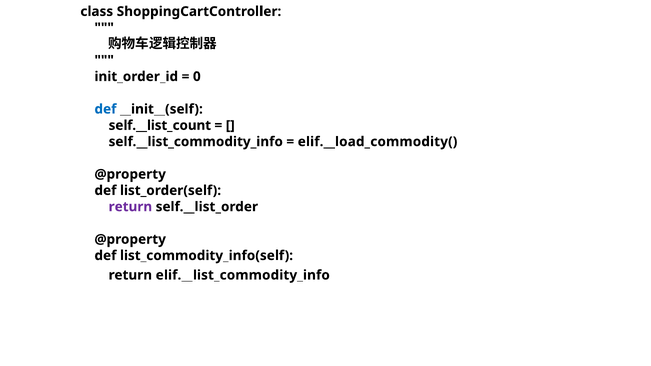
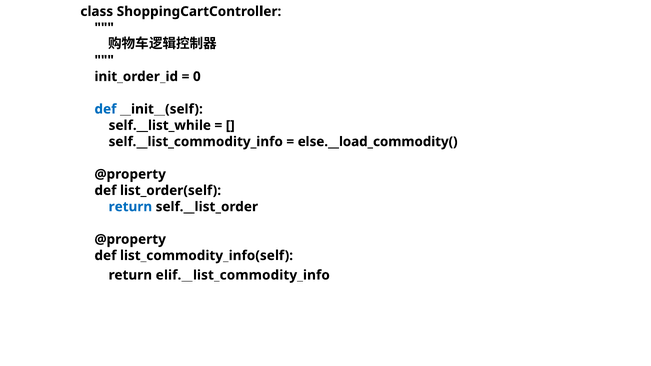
self.__list_count: self.__list_count -> self.__list_while
elif.__load_commodity(: elif.__load_commodity( -> else.__load_commodity(
return at (130, 207) colour: purple -> blue
